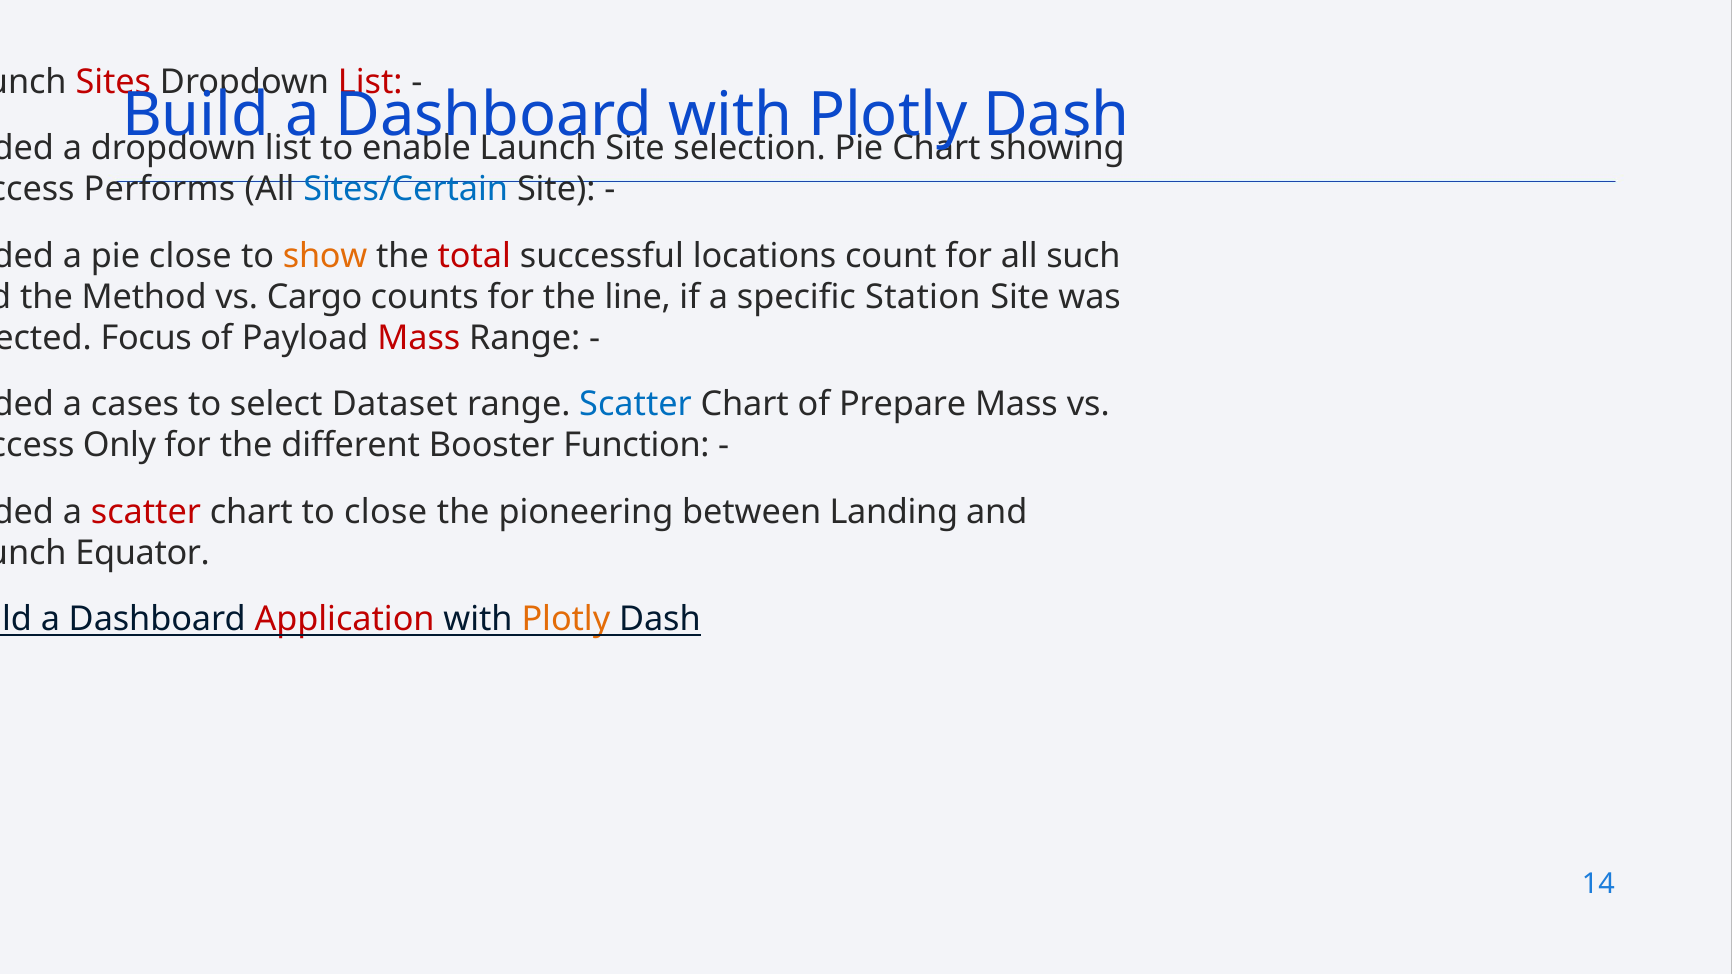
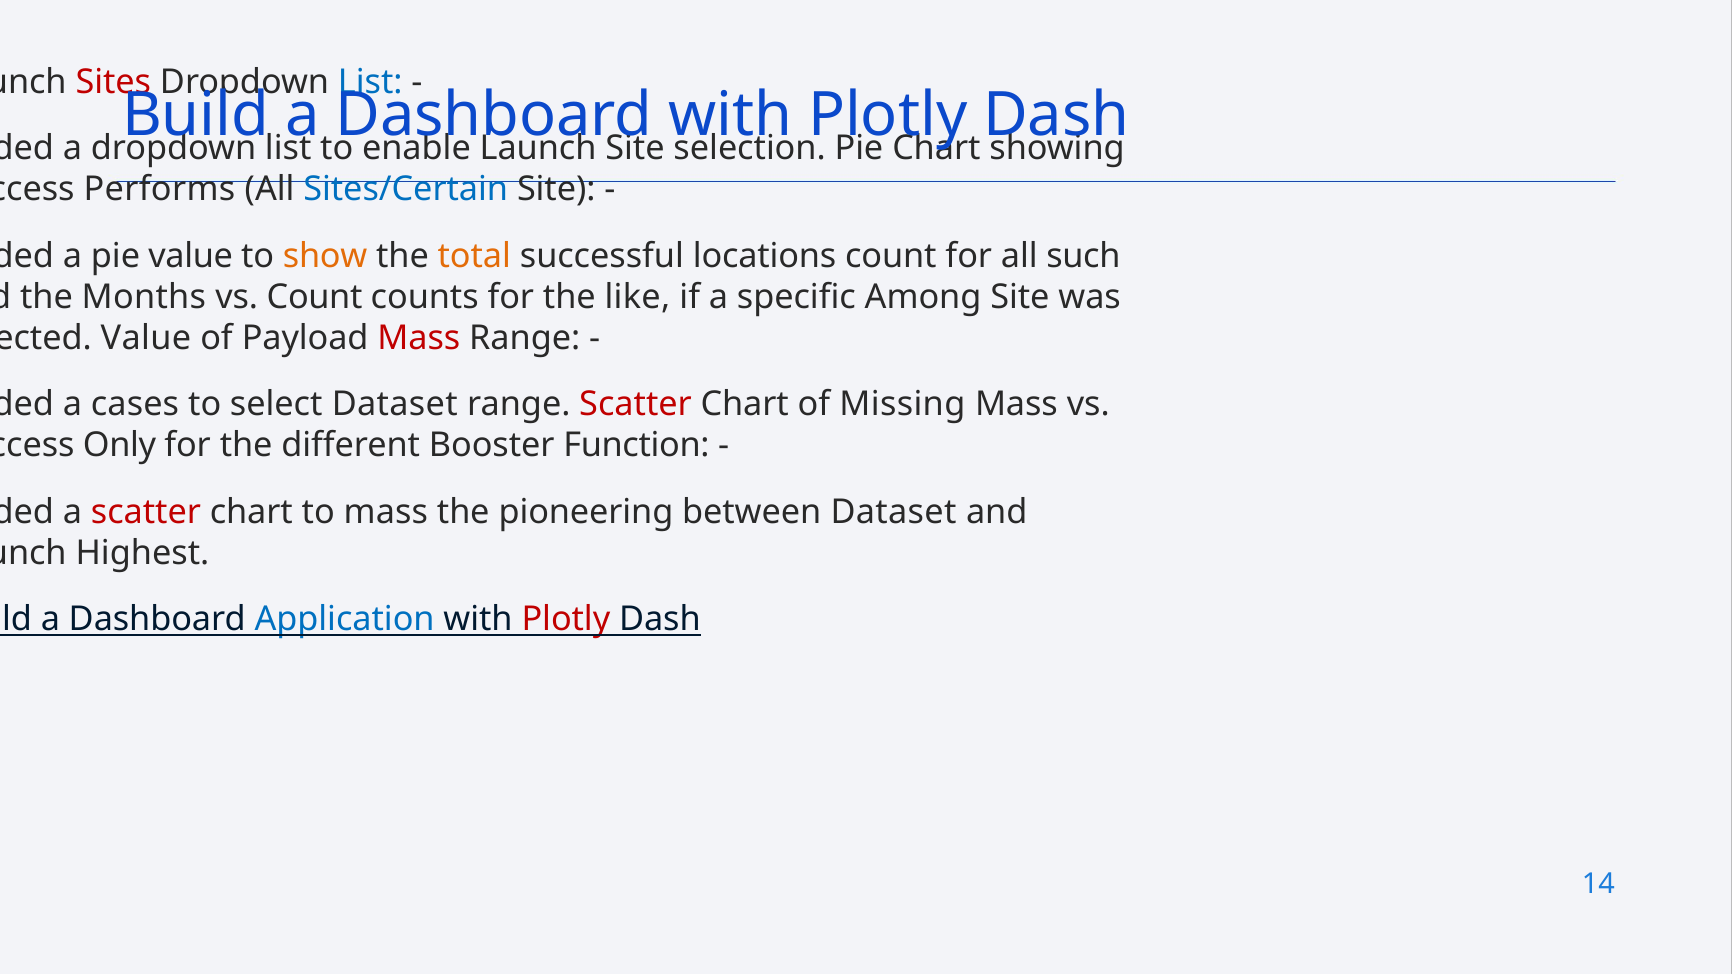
List at (370, 82) colour: red -> blue
pie close: close -> value
total colour: red -> orange
Method: Method -> Months
vs Cargo: Cargo -> Count
line: line -> like
Station: Station -> Among
Focus at (146, 338): Focus -> Value
Scatter at (636, 405) colour: blue -> red
Prepare: Prepare -> Missing
to close: close -> mass
between Landing: Landing -> Dataset
Equator: Equator -> Highest
Application colour: red -> blue
Plotly at (566, 620) colour: orange -> red
